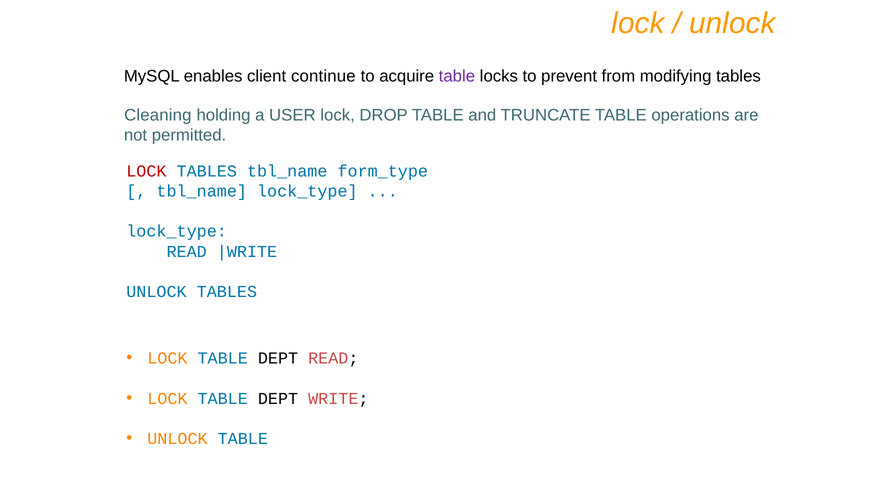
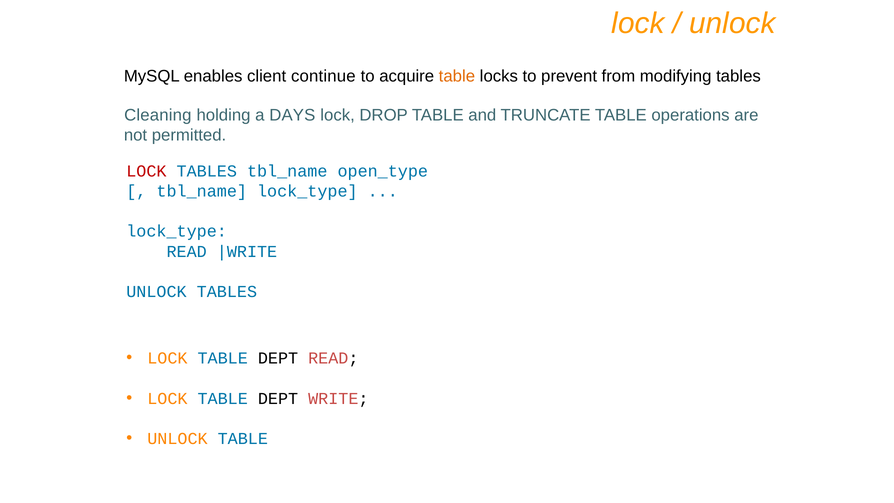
table at (457, 76) colour: purple -> orange
USER: USER -> DAYS
form_type: form_type -> open_type
